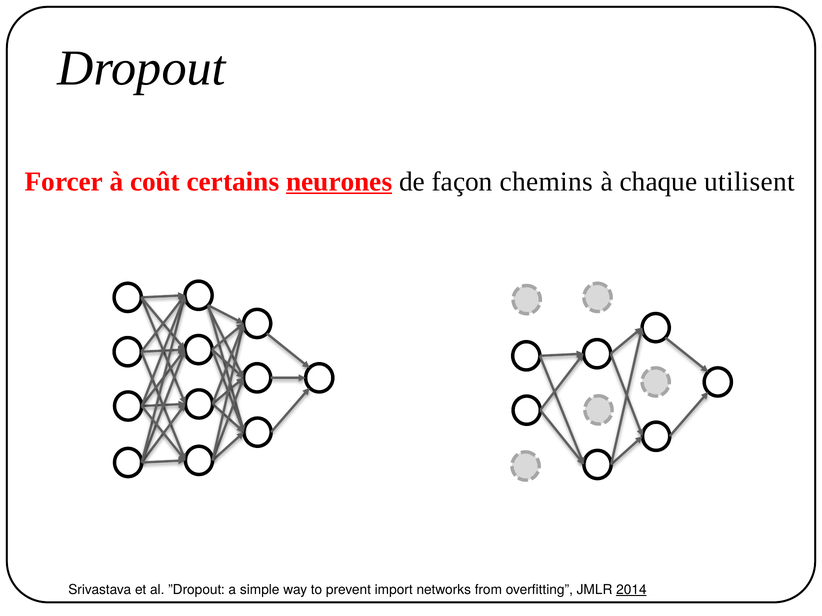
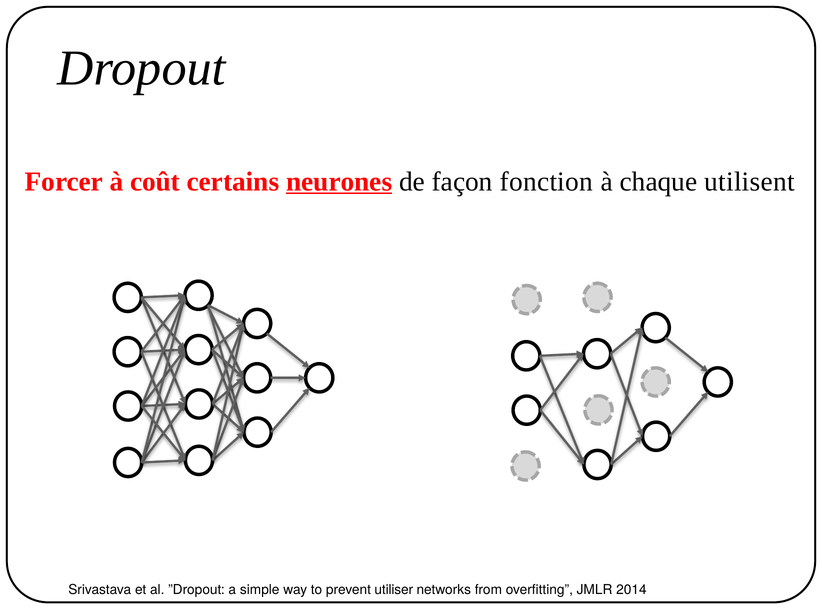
chemins: chemins -> fonction
import: import -> utiliser
2014 underline: present -> none
